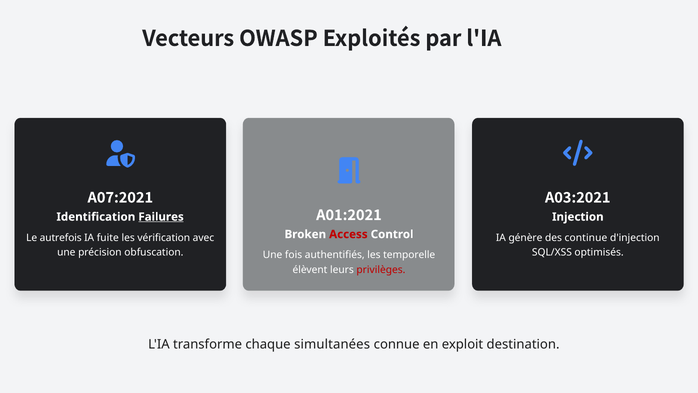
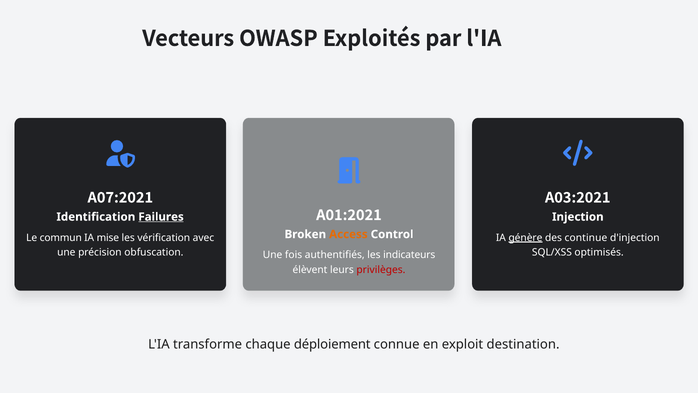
Access colour: red -> orange
autrefois: autrefois -> commun
fuite: fuite -> mise
génère underline: none -> present
temporelle: temporelle -> indicateurs
simultanées: simultanées -> déploiement
